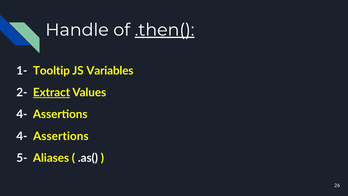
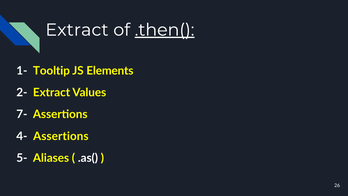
Handle at (77, 30): Handle -> Extract
Variables: Variables -> Elements
Extract at (52, 92) underline: present -> none
4- at (22, 114): 4- -> 7-
